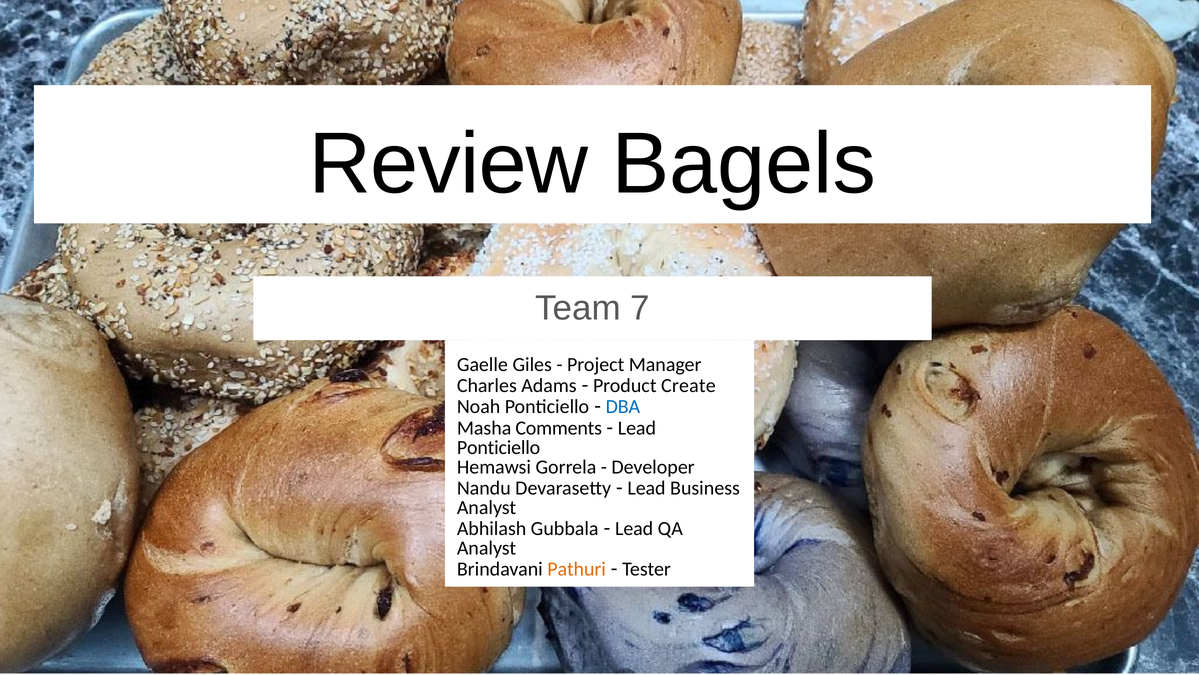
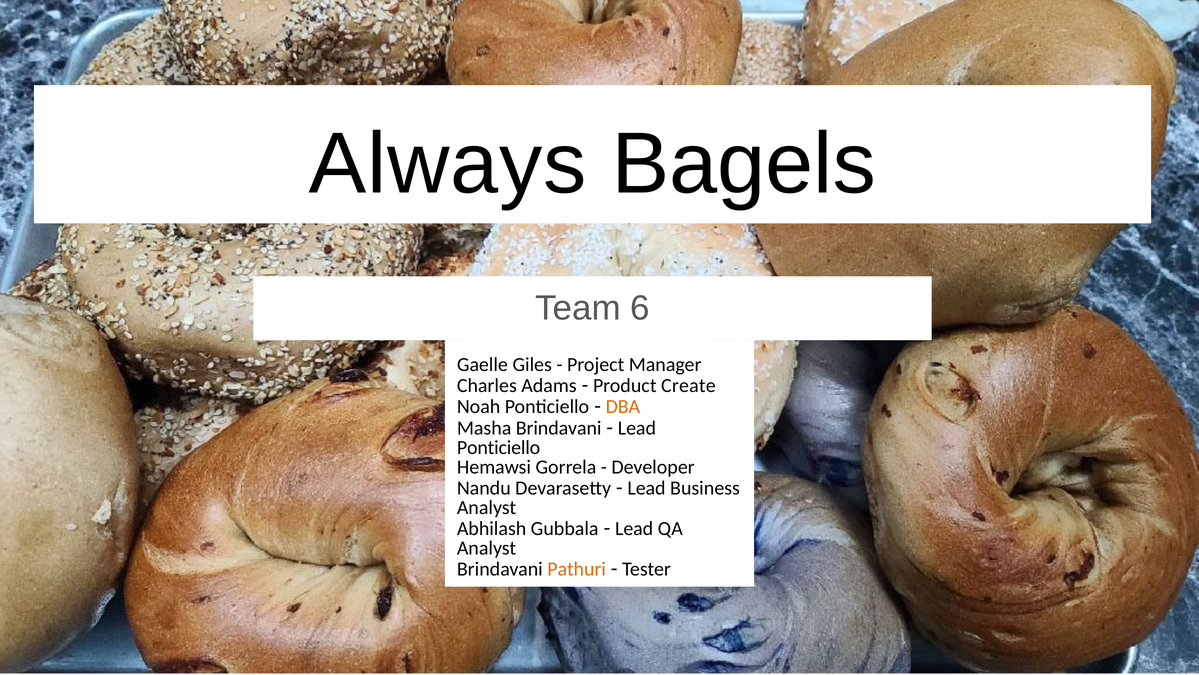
Review: Review -> Always
7: 7 -> 6
DBA colour: blue -> orange
Masha Comments: Comments -> Brindavani
